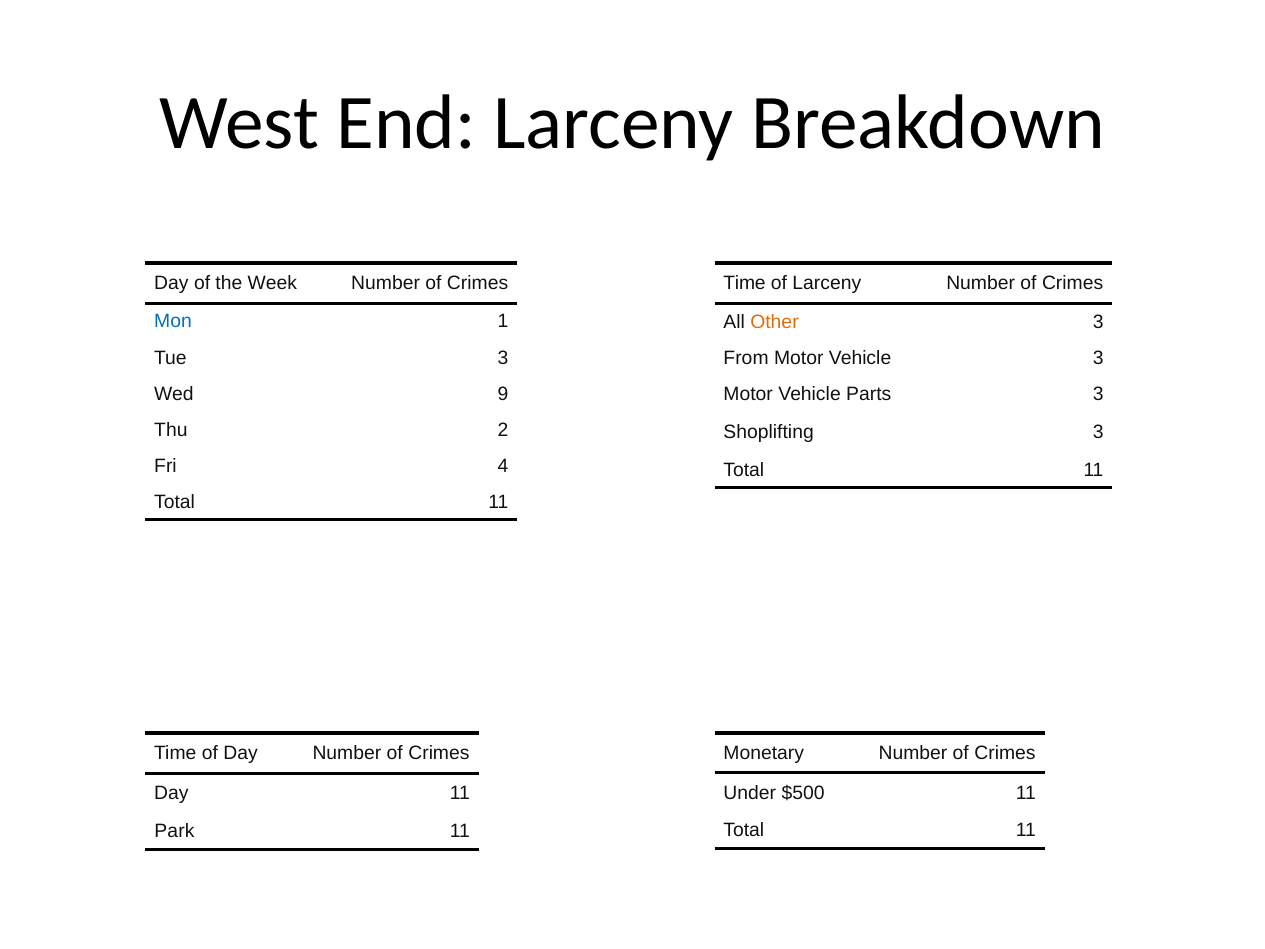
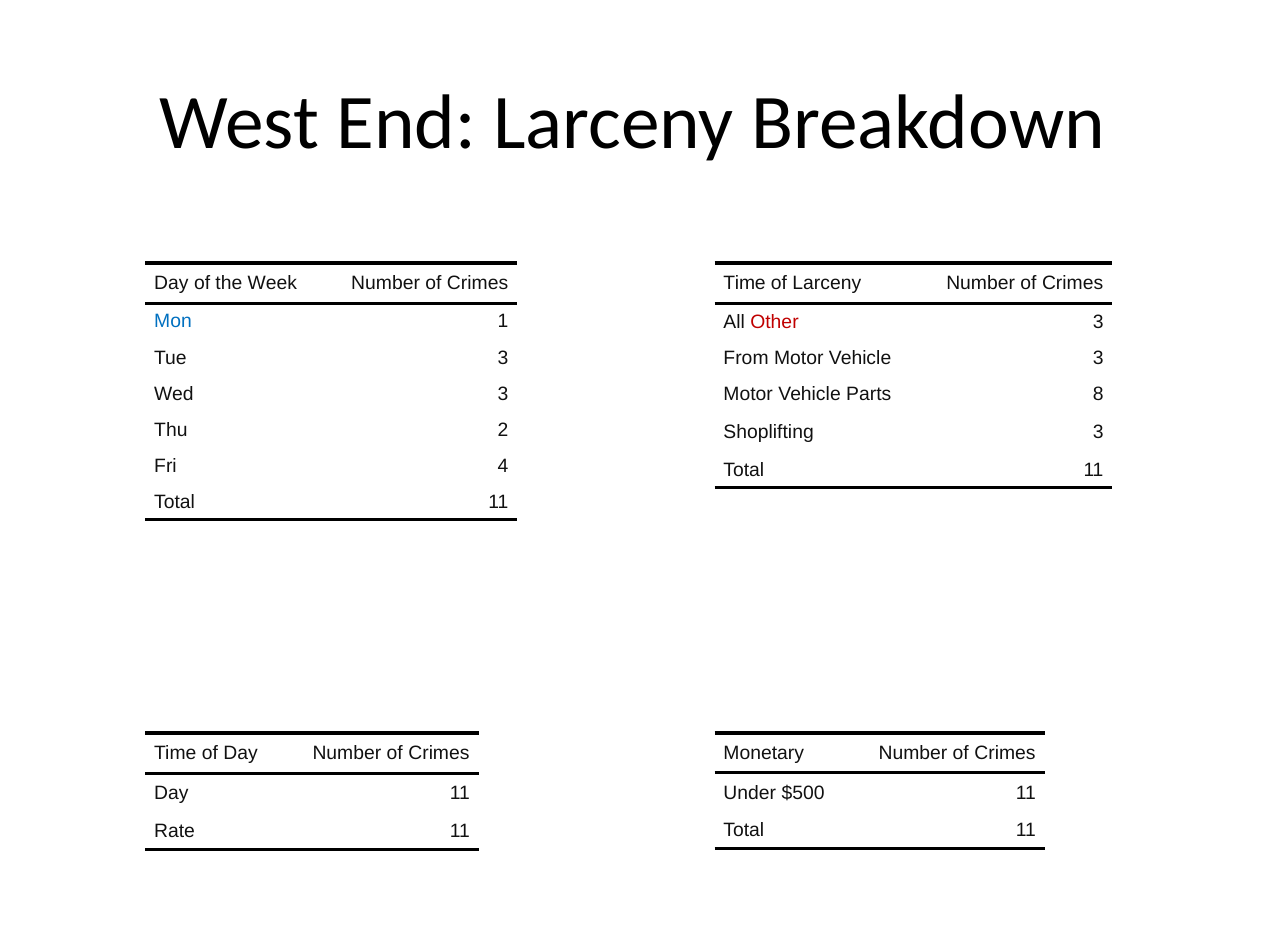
Other colour: orange -> red
Wed 9: 9 -> 3
Parts 3: 3 -> 8
Park: Park -> Rate
